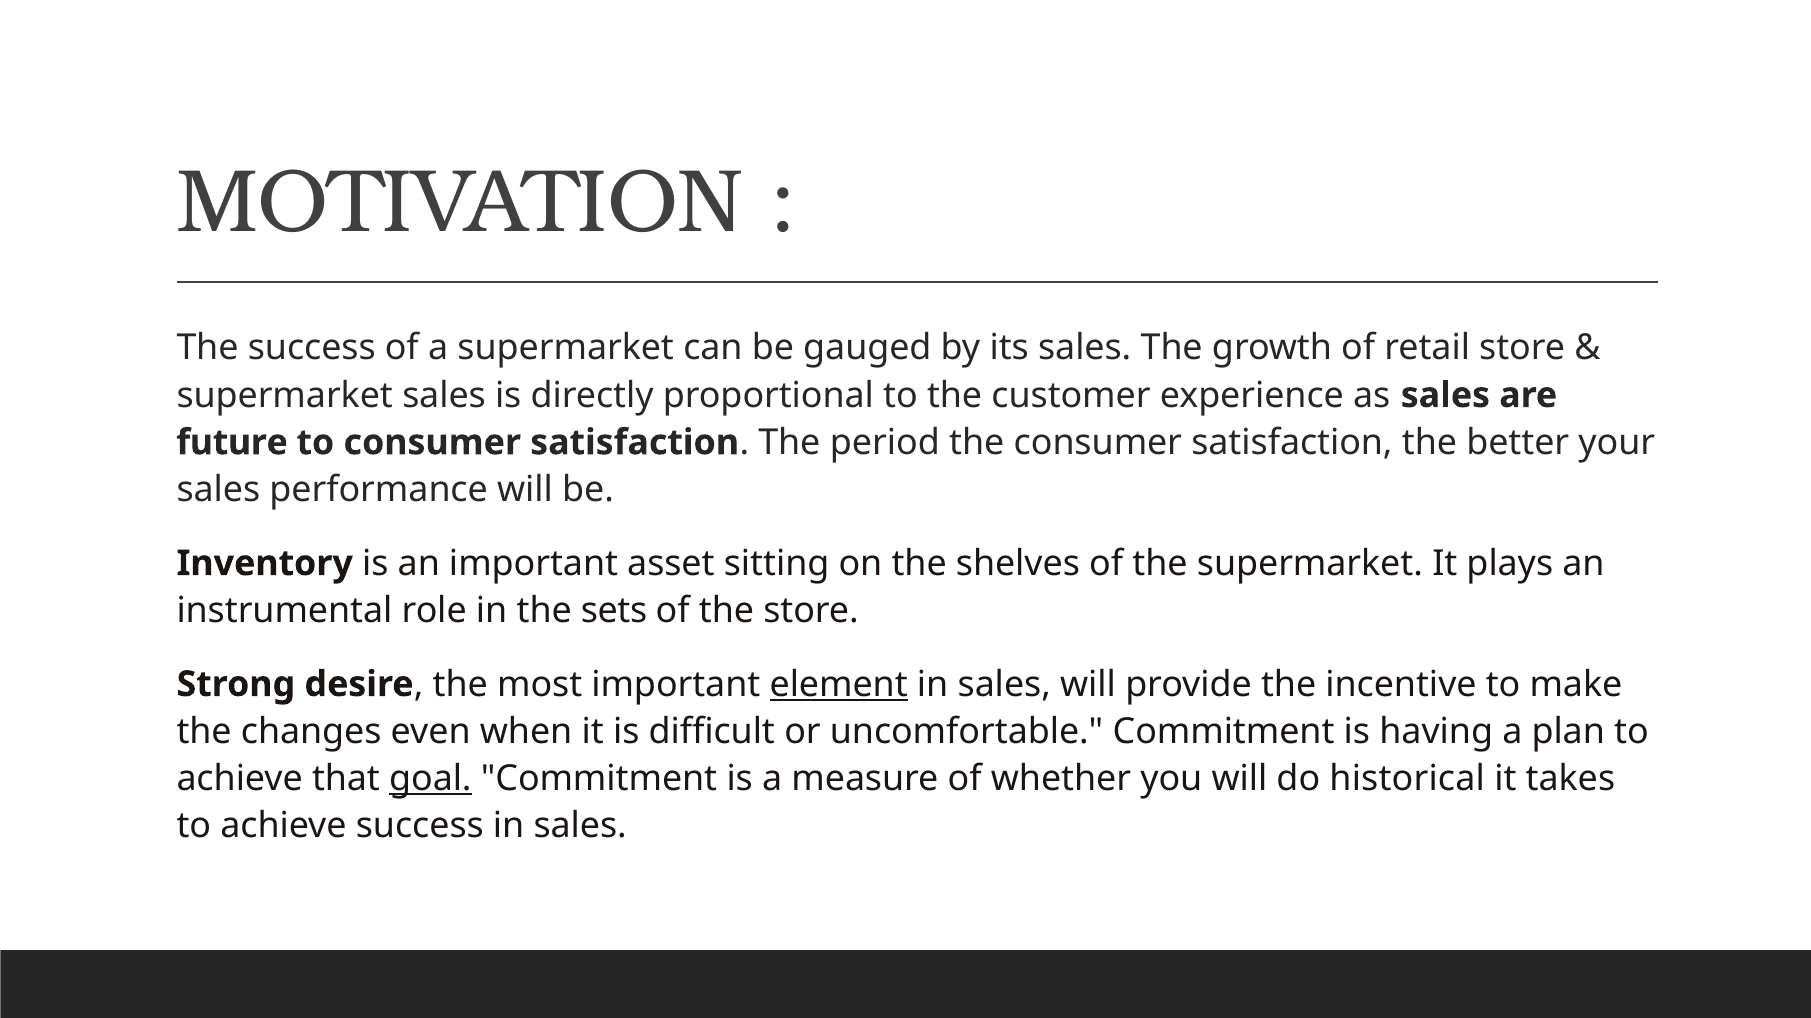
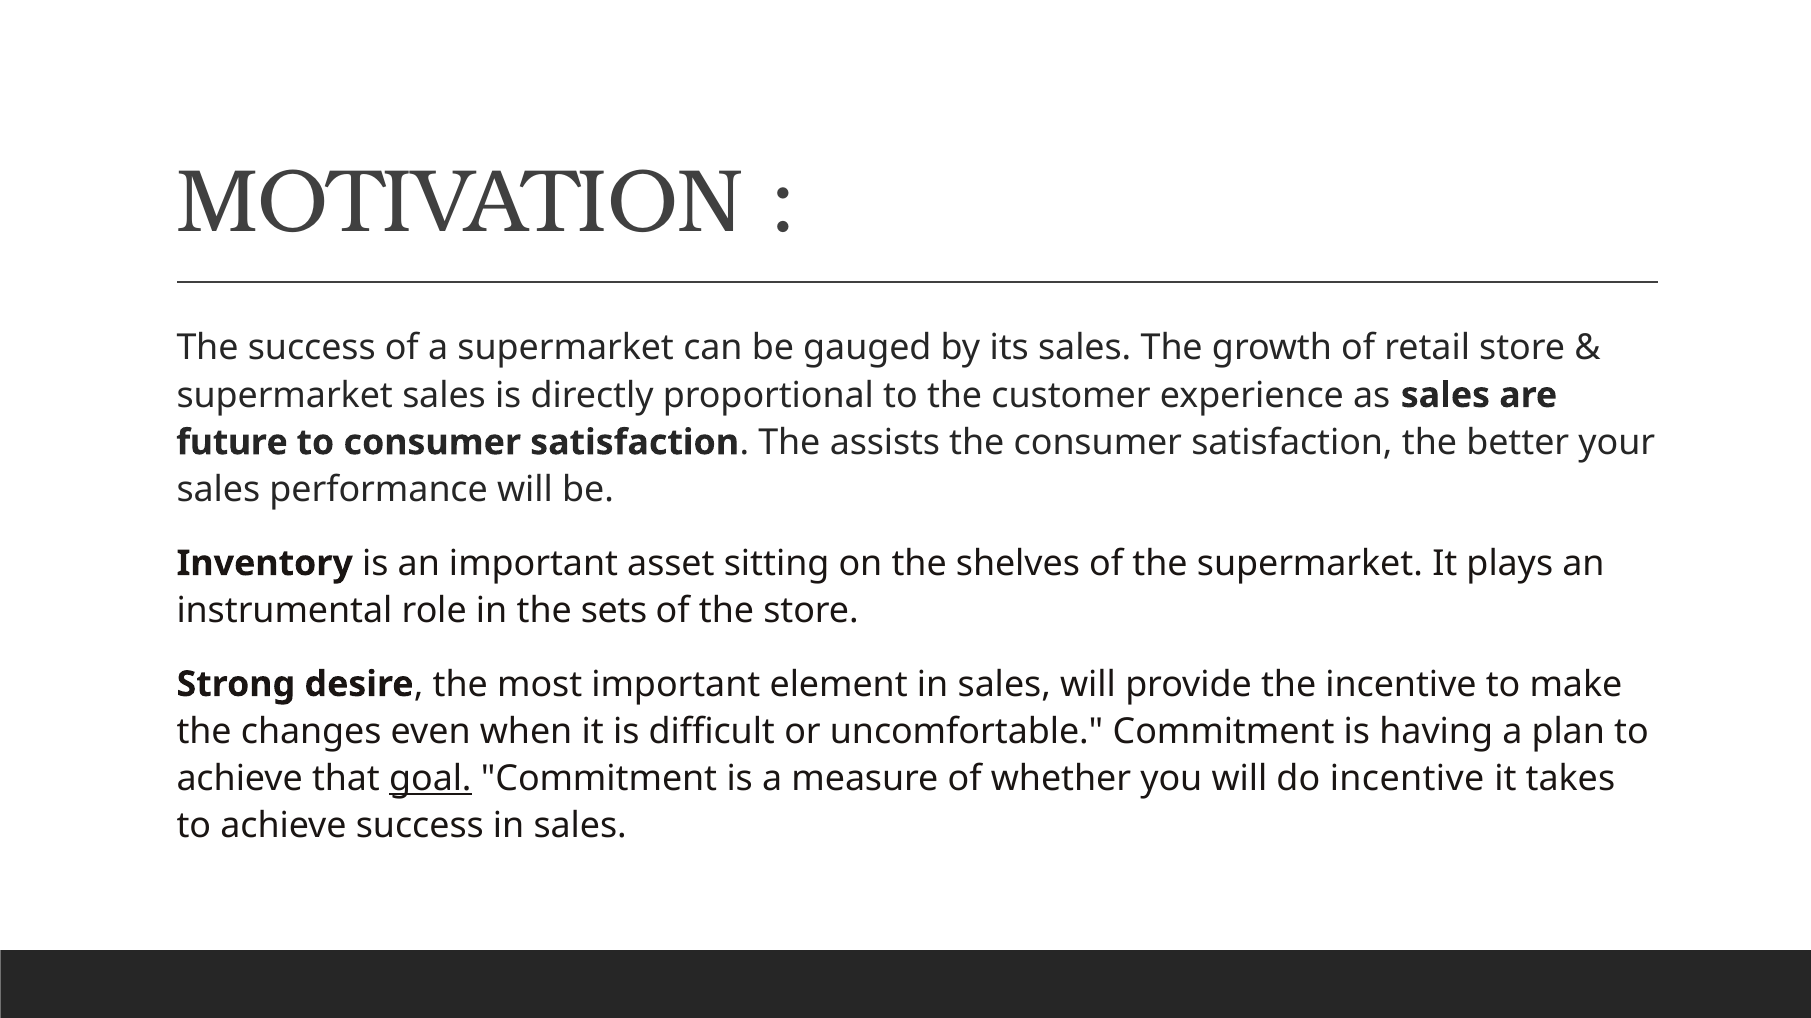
period: period -> assists
element underline: present -> none
do historical: historical -> incentive
